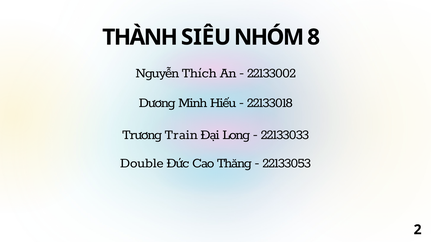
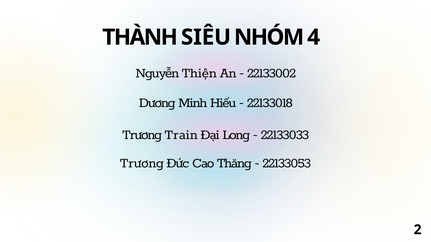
8: 8 -> 4
Thích: Thích -> Thiện
Double at (142, 163): Double -> Trương
